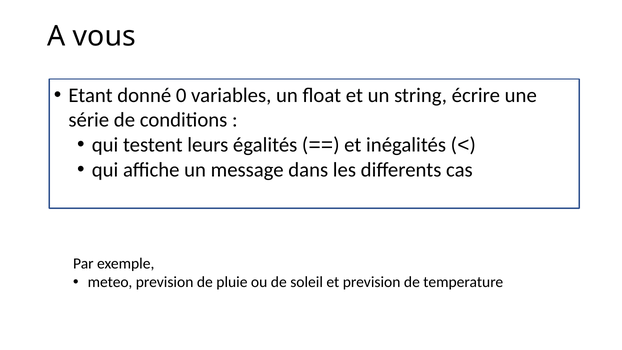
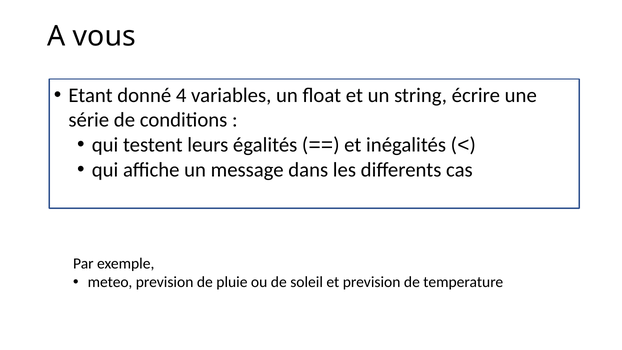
0: 0 -> 4
